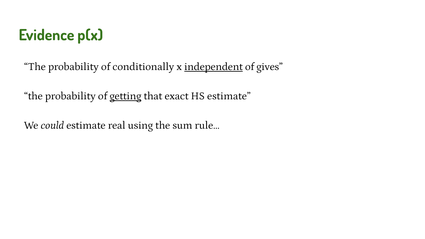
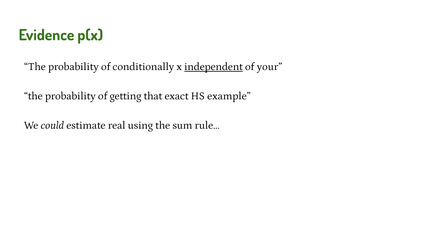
gives: gives -> your
getting underline: present -> none
HS estimate: estimate -> example
